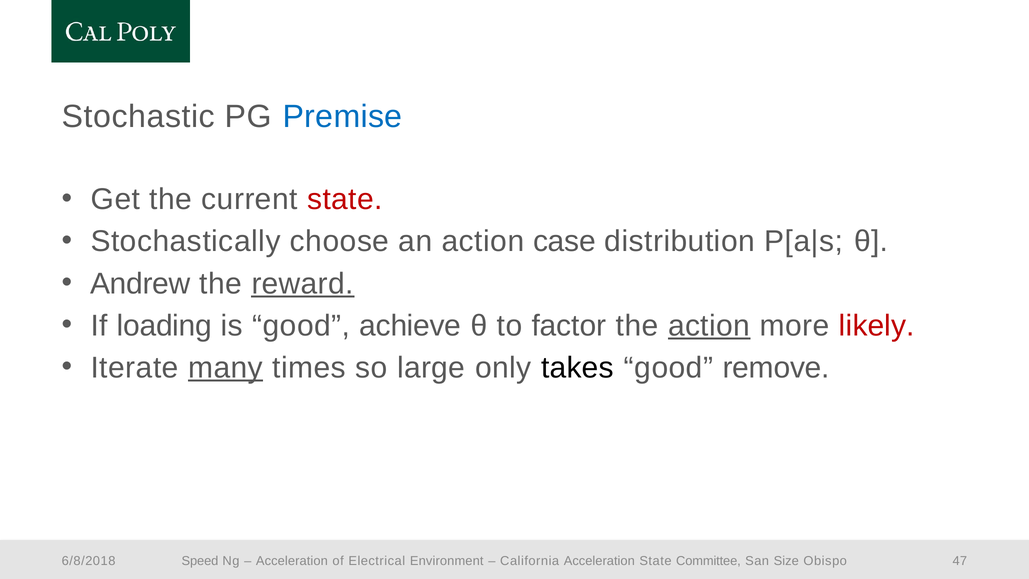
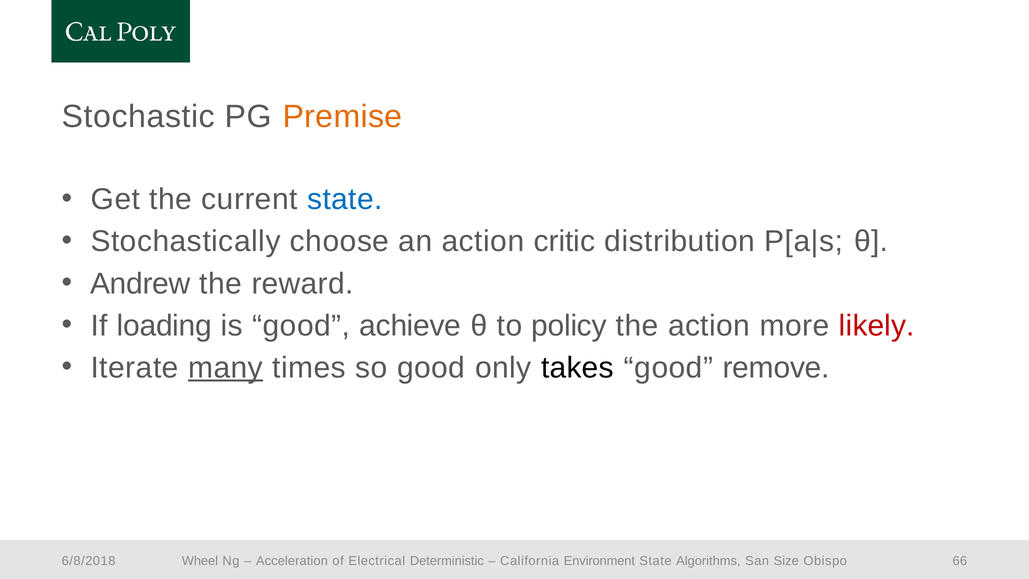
Premise colour: blue -> orange
state at (345, 199) colour: red -> blue
case: case -> critic
reward underline: present -> none
factor: factor -> policy
action at (709, 326) underline: present -> none
so large: large -> good
Speed: Speed -> Wheel
Environment: Environment -> Deterministic
California Acceleration: Acceleration -> Environment
Committee: Committee -> Algorithms
47: 47 -> 66
